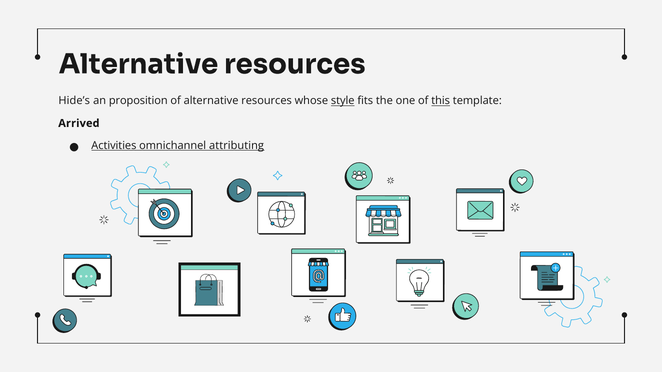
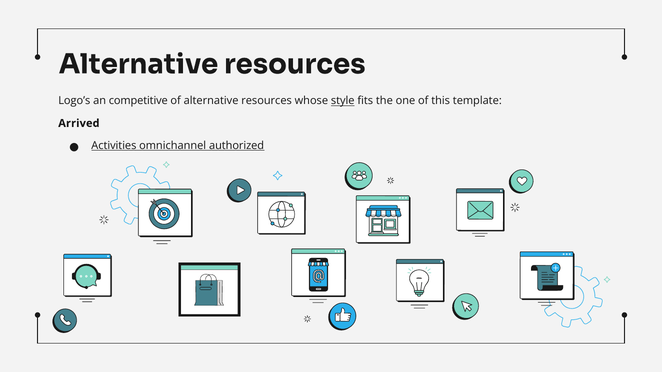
Hide’s: Hide’s -> Logo’s
proposition: proposition -> competitive
this underline: present -> none
attributing: attributing -> authorized
